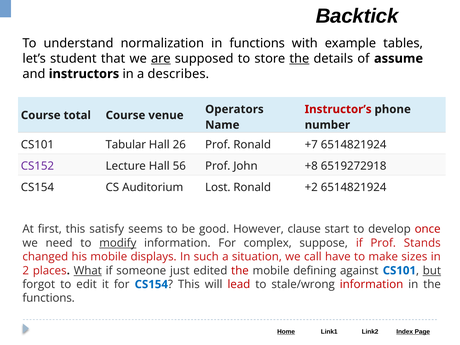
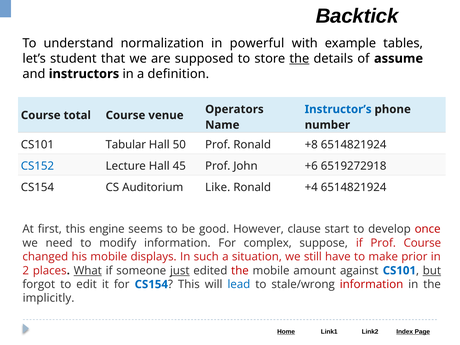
in functions: functions -> powerful
are underline: present -> none
describes: describes -> definition
Instructor’s colour: red -> blue
26: 26 -> 50
+7: +7 -> +8
CS152 colour: purple -> blue
56: 56 -> 45
+8: +8 -> +6
Lost: Lost -> Like
+2: +2 -> +4
satisfy: satisfy -> engine
modify underline: present -> none
Prof Stands: Stands -> Course
call: call -> still
sizes: sizes -> prior
just underline: none -> present
defining: defining -> amount
lead colour: red -> blue
functions at (49, 298): functions -> implicitly
